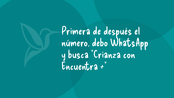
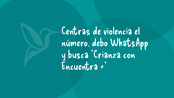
Primera: Primera -> Centras
después: después -> violencia
